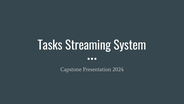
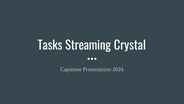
System: System -> Crystal
